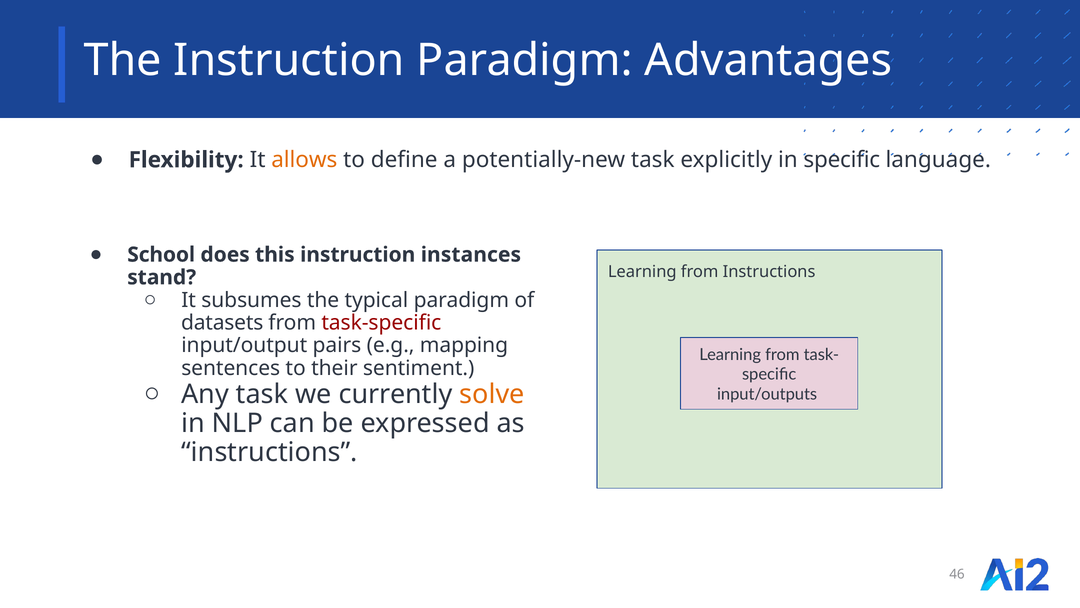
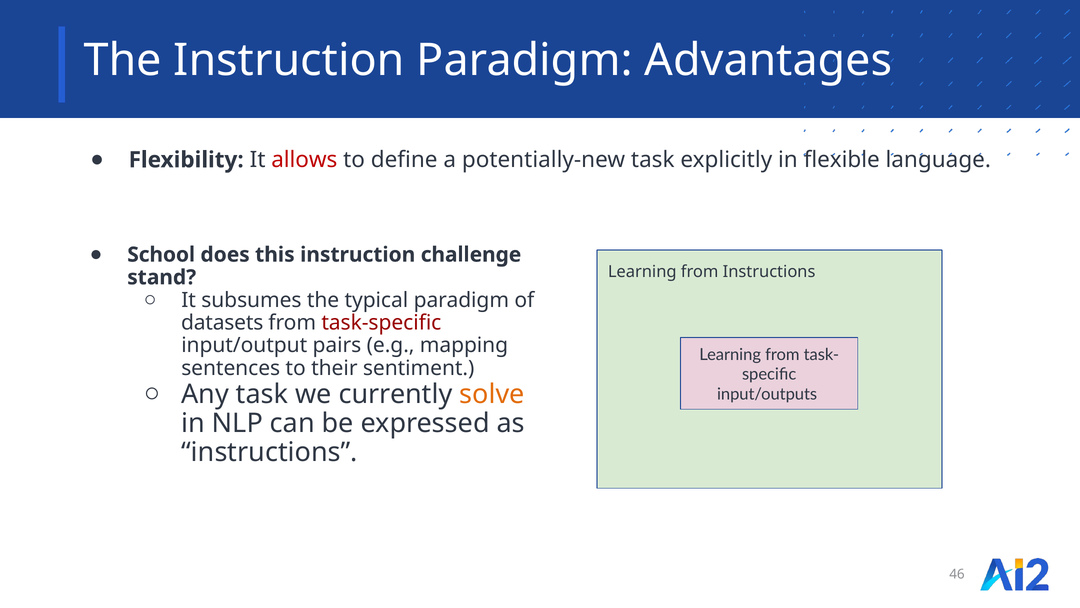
allows colour: orange -> red
in specific: specific -> flexible
instances: instances -> challenge
